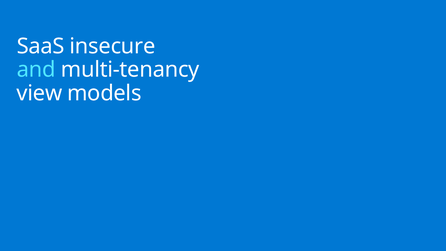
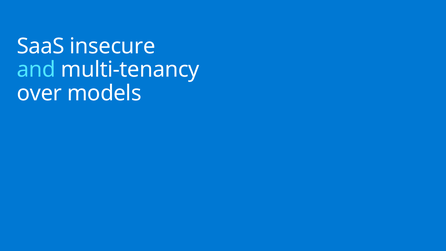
view: view -> over
